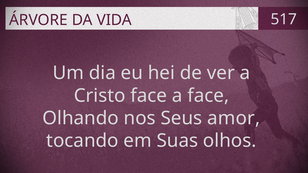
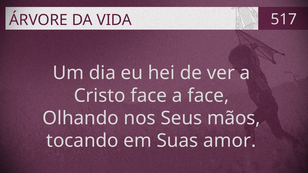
amor: amor -> mãos
olhos: olhos -> amor
